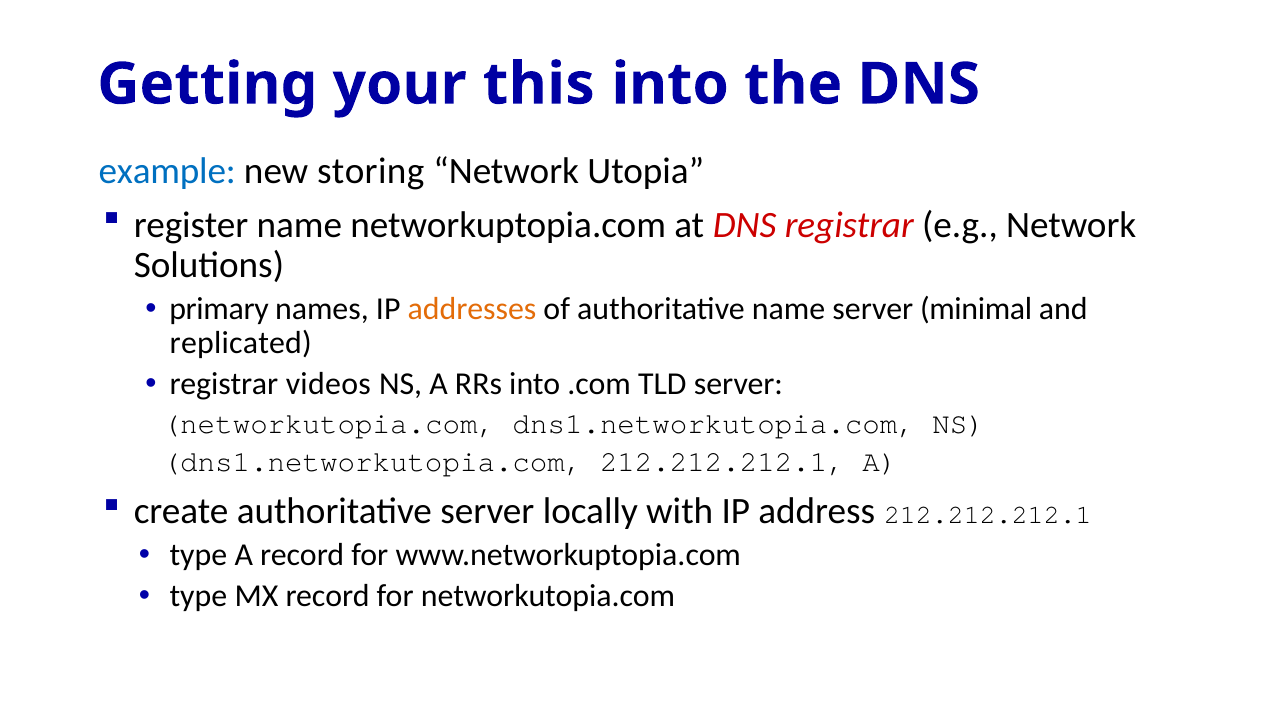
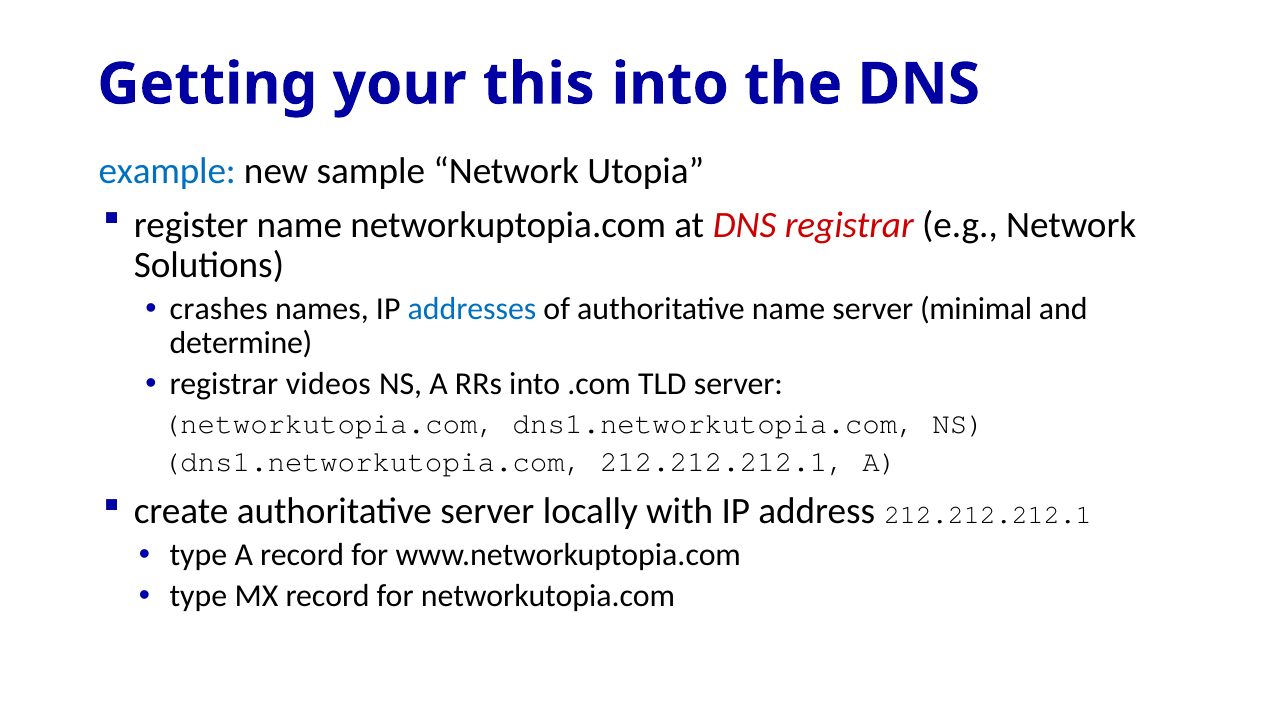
storing: storing -> sample
primary: primary -> crashes
addresses colour: orange -> blue
replicated: replicated -> determine
